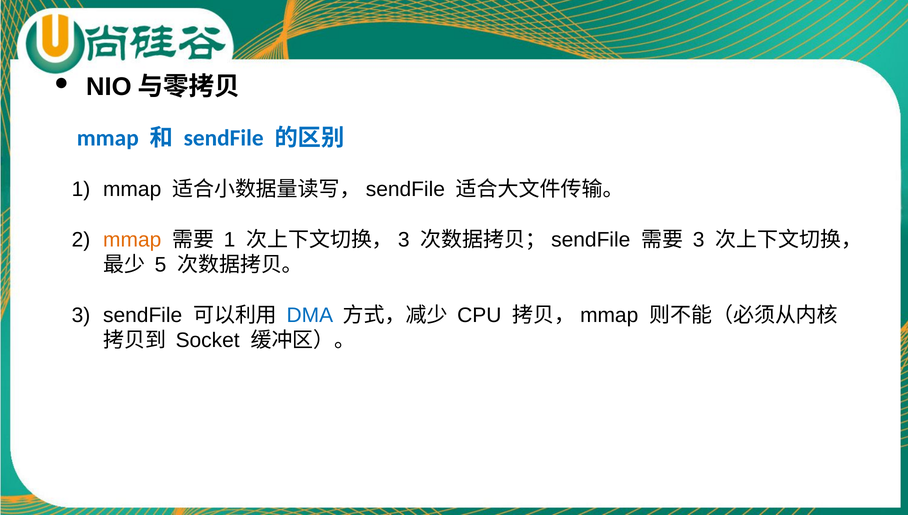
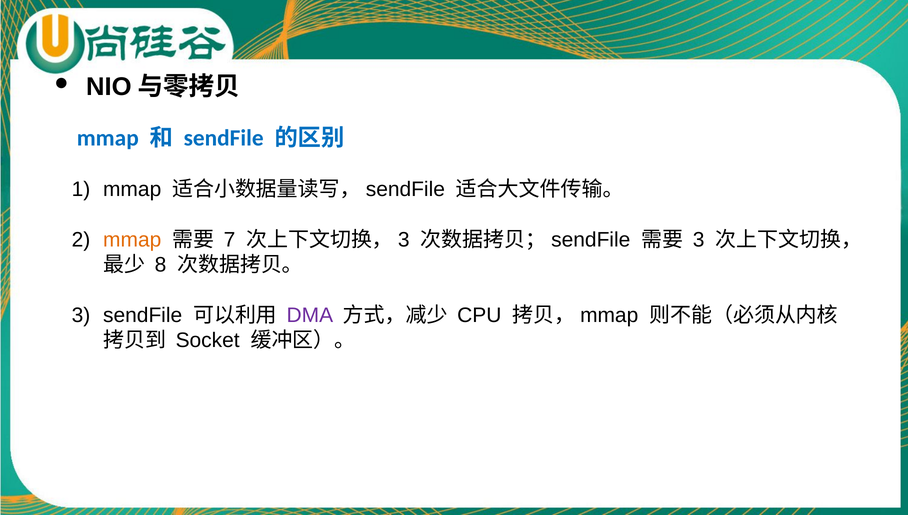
1 at (230, 240): 1 -> 7
5: 5 -> 8
DMA colour: blue -> purple
